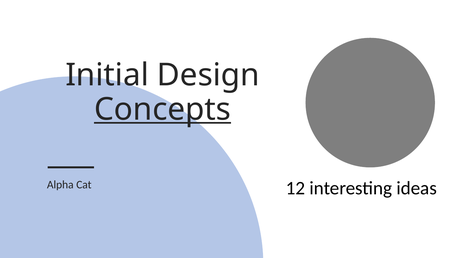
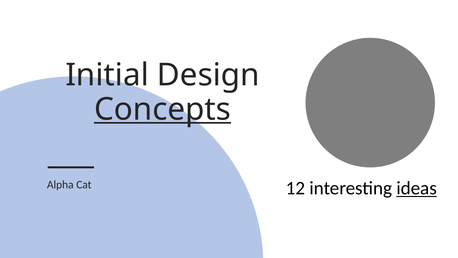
ideas underline: none -> present
